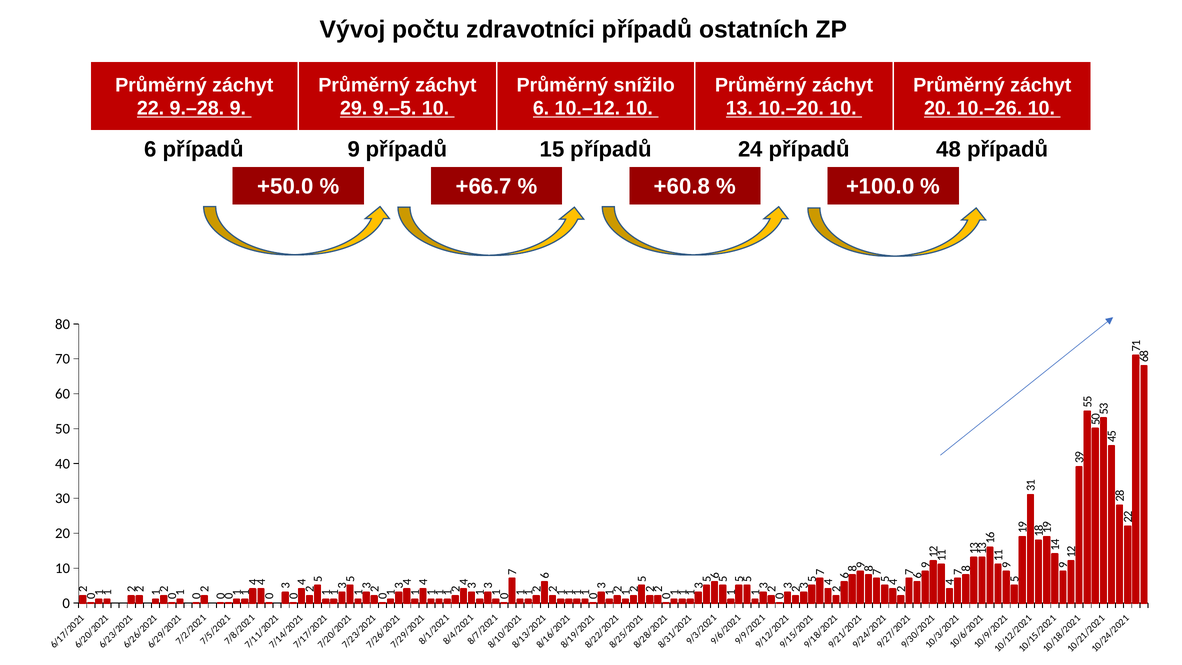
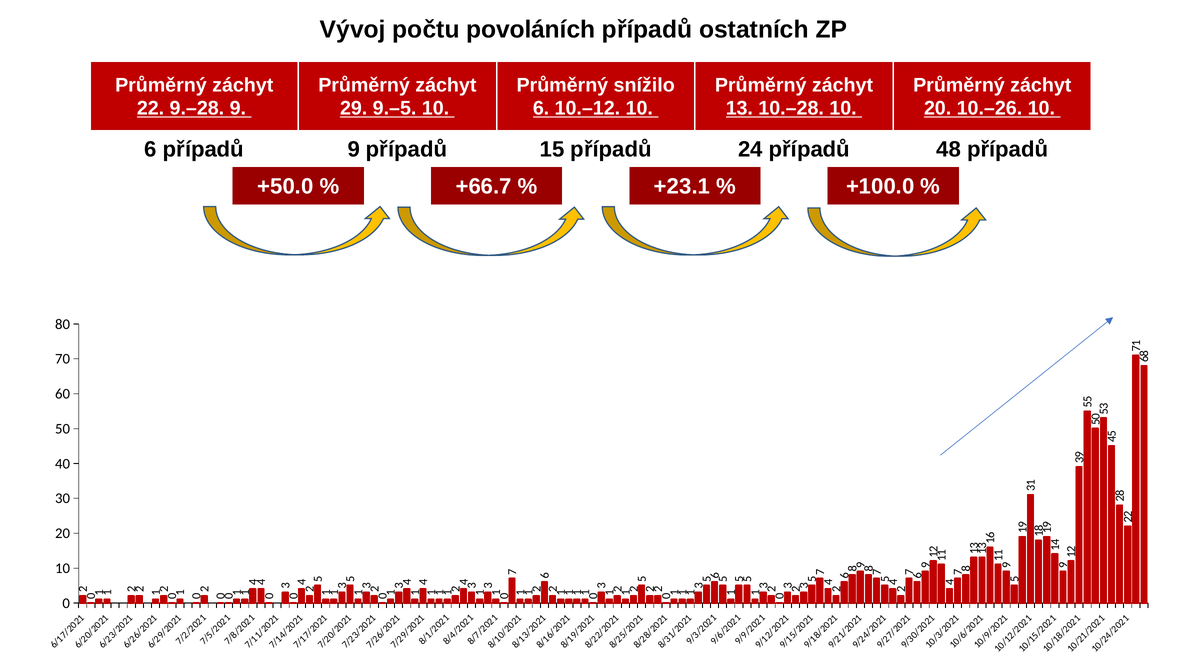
zdravotníci: zdravotníci -> povoláních
10.–20: 10.–20 -> 10.–28
+60.8: +60.8 -> +23.1
